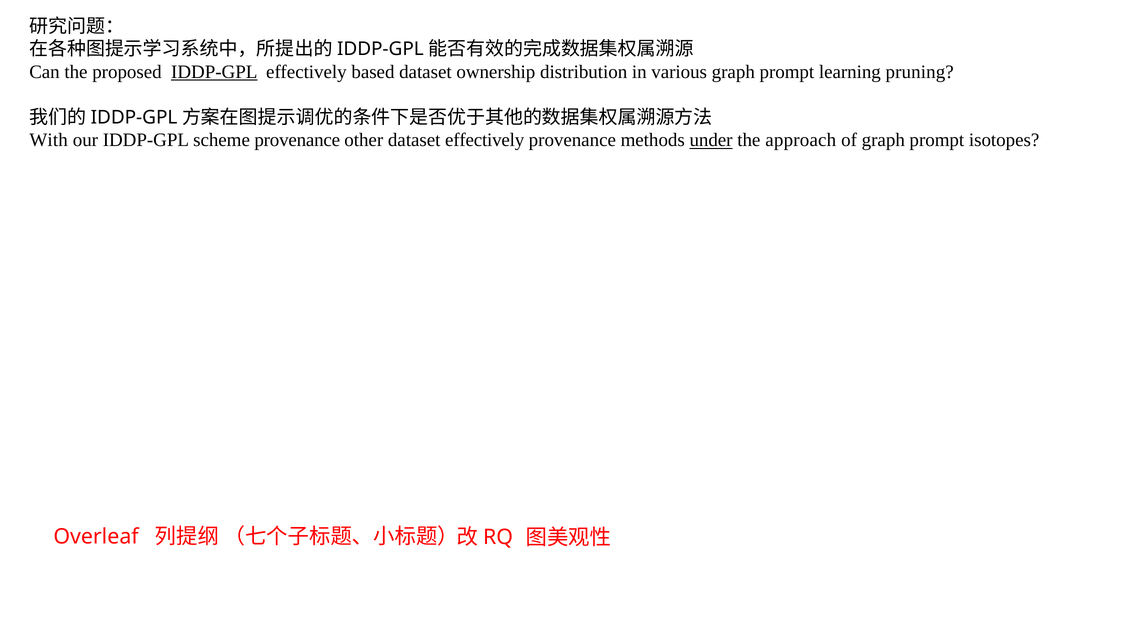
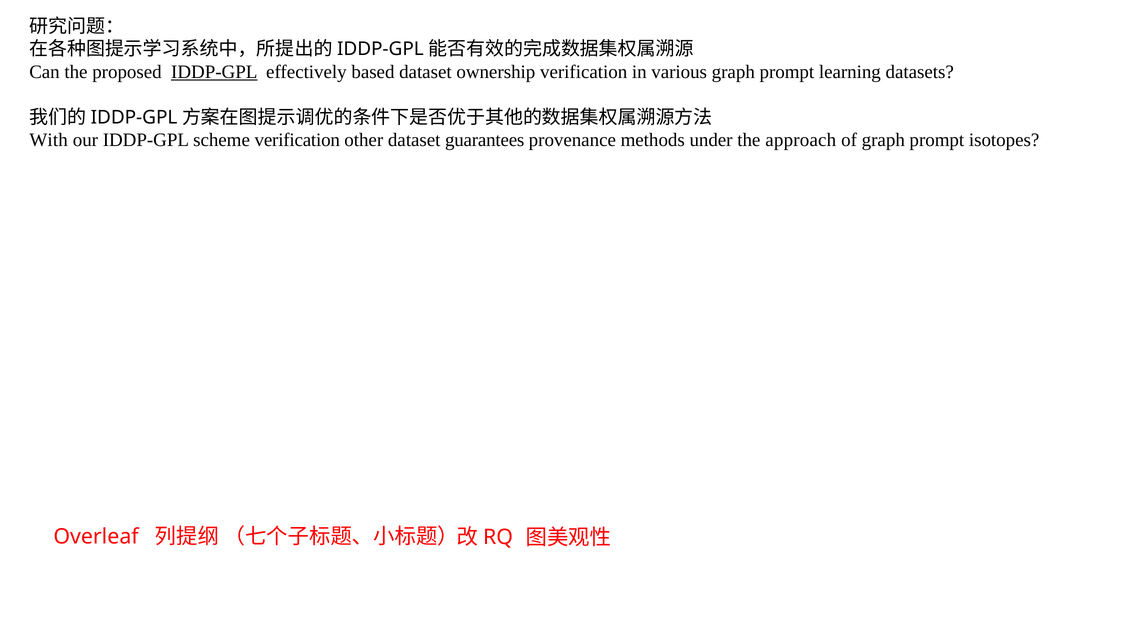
ownership distribution: distribution -> verification
pruning: pruning -> datasets
scheme provenance: provenance -> verification
dataset effectively: effectively -> guarantees
under underline: present -> none
